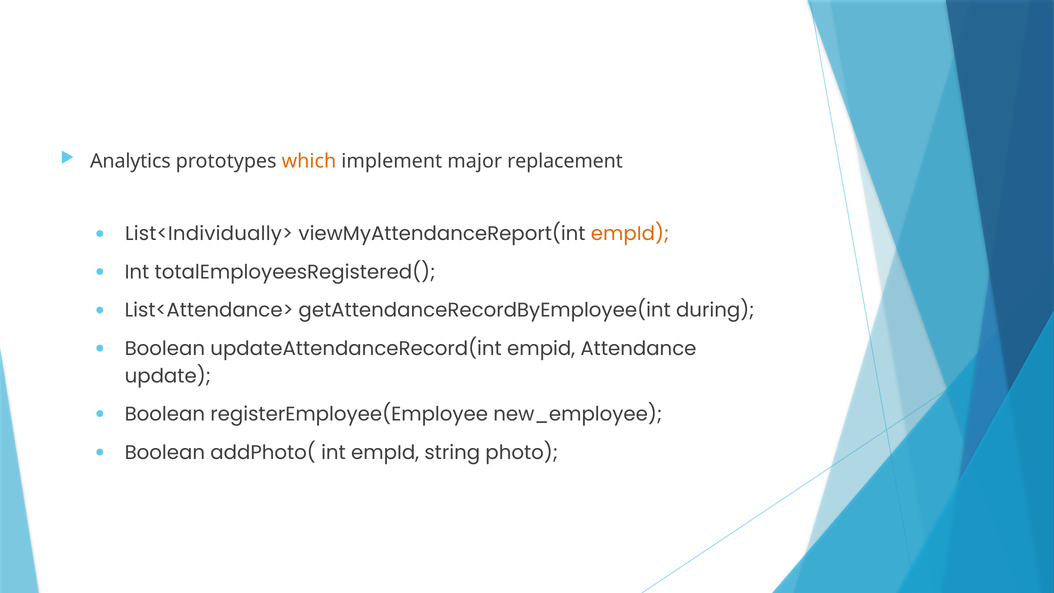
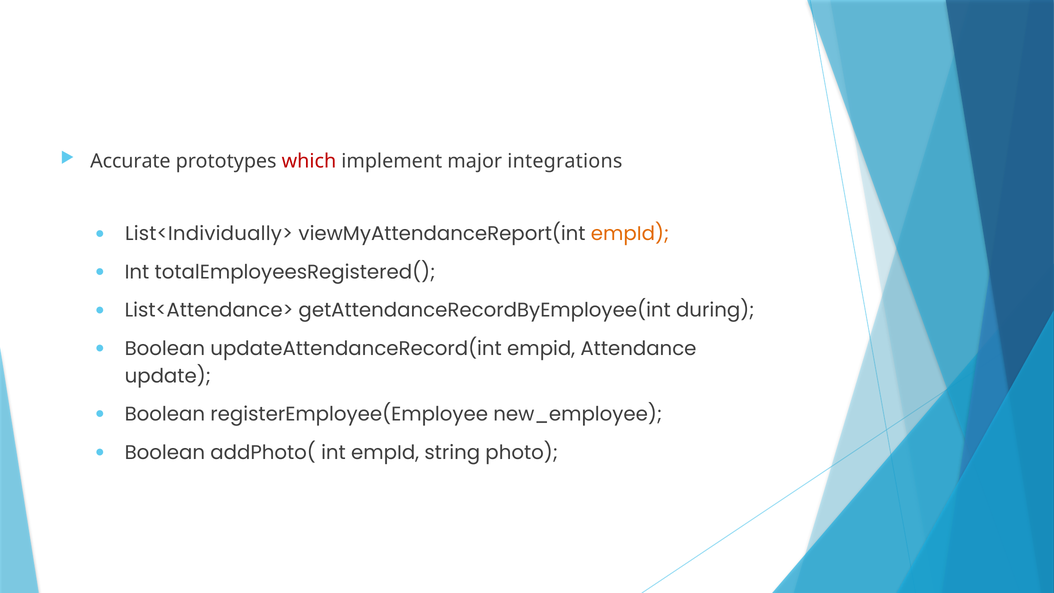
Analytics: Analytics -> Accurate
which colour: orange -> red
replacement: replacement -> integrations
